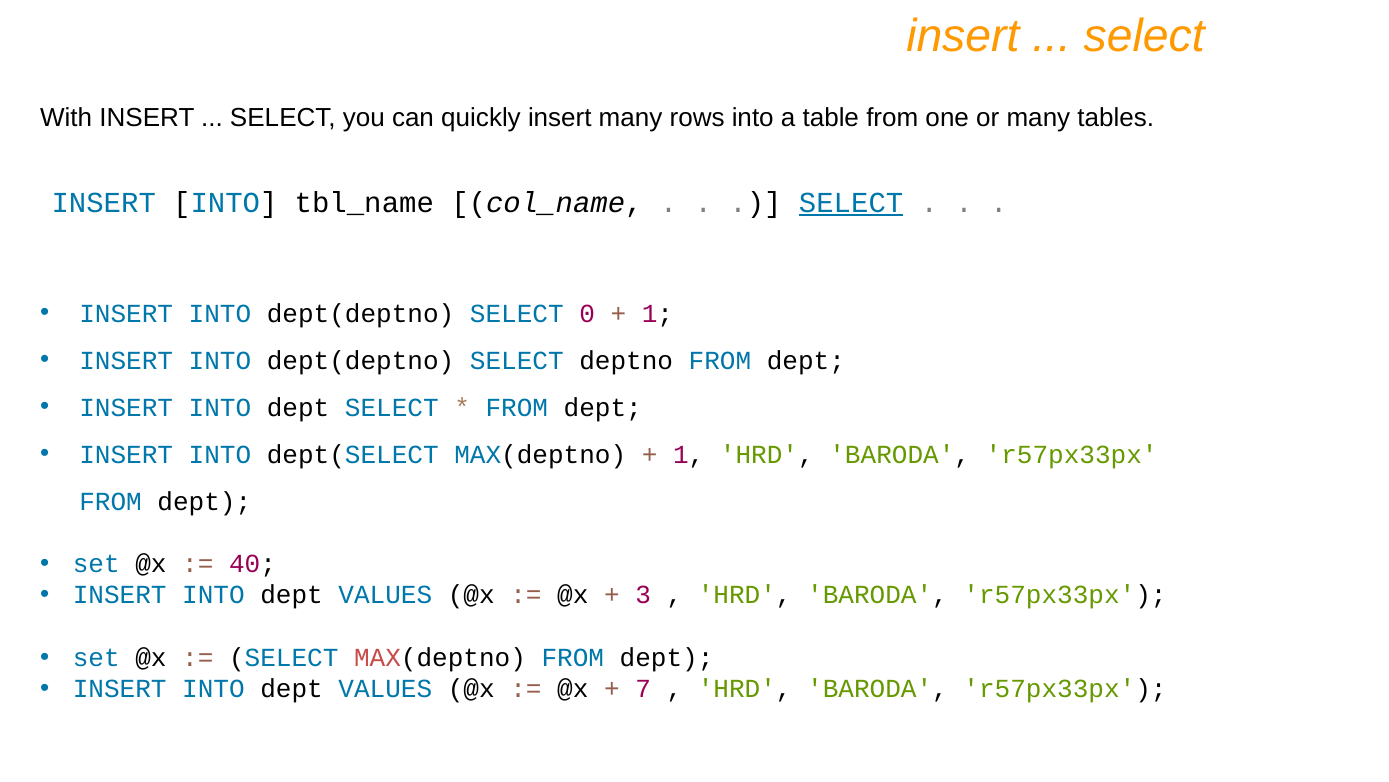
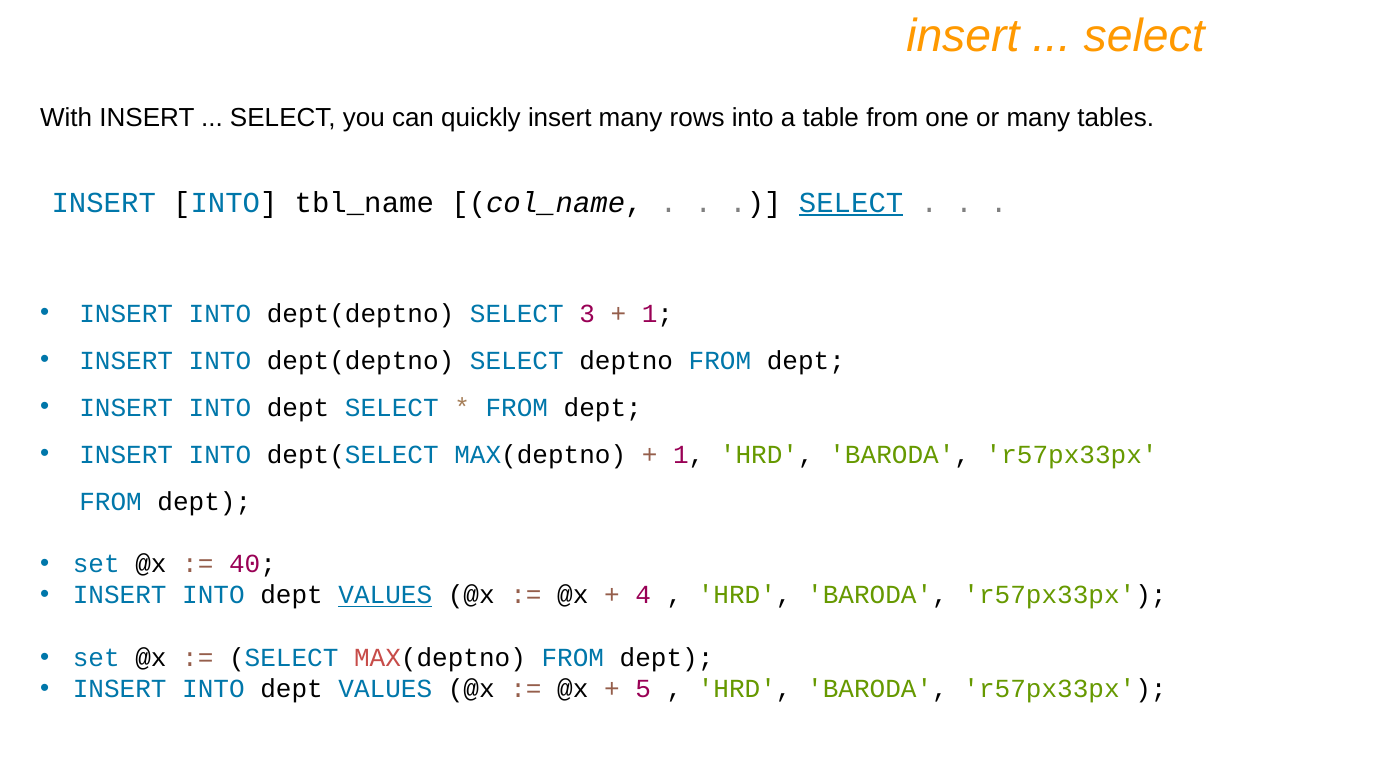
0: 0 -> 3
VALUES at (385, 595) underline: none -> present
3: 3 -> 4
7: 7 -> 5
